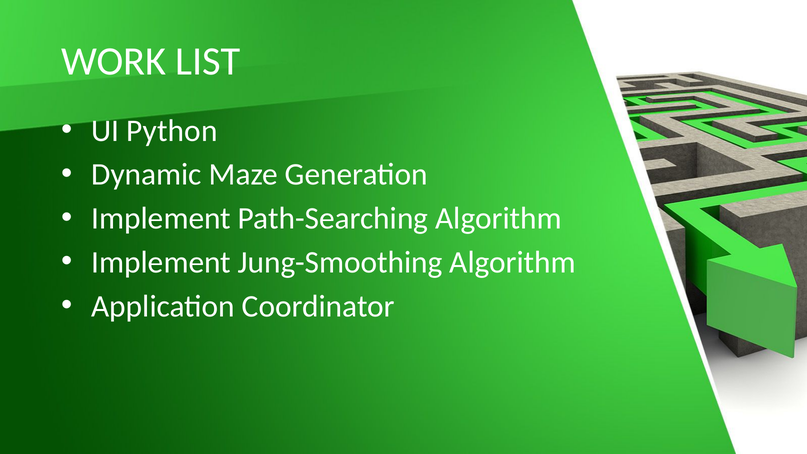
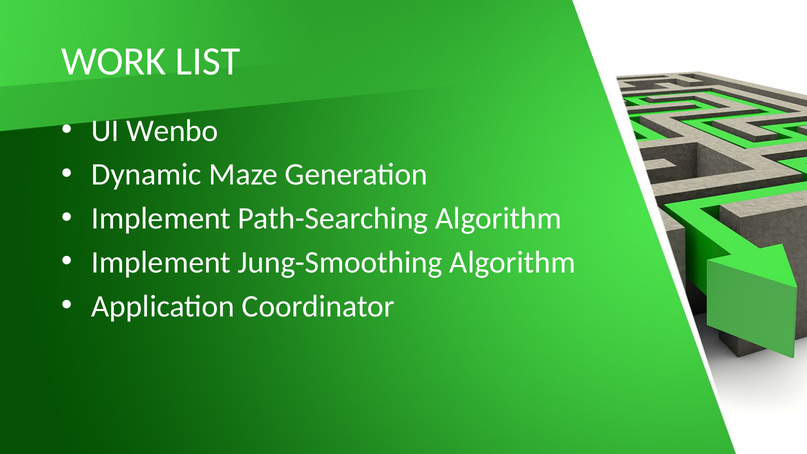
Python: Python -> Wenbo
